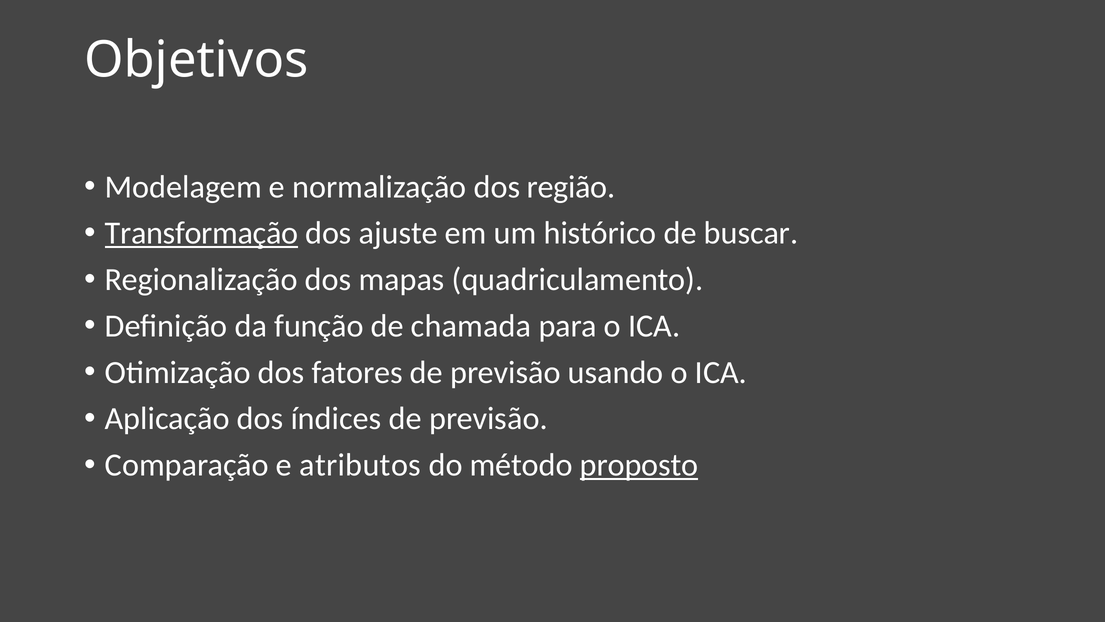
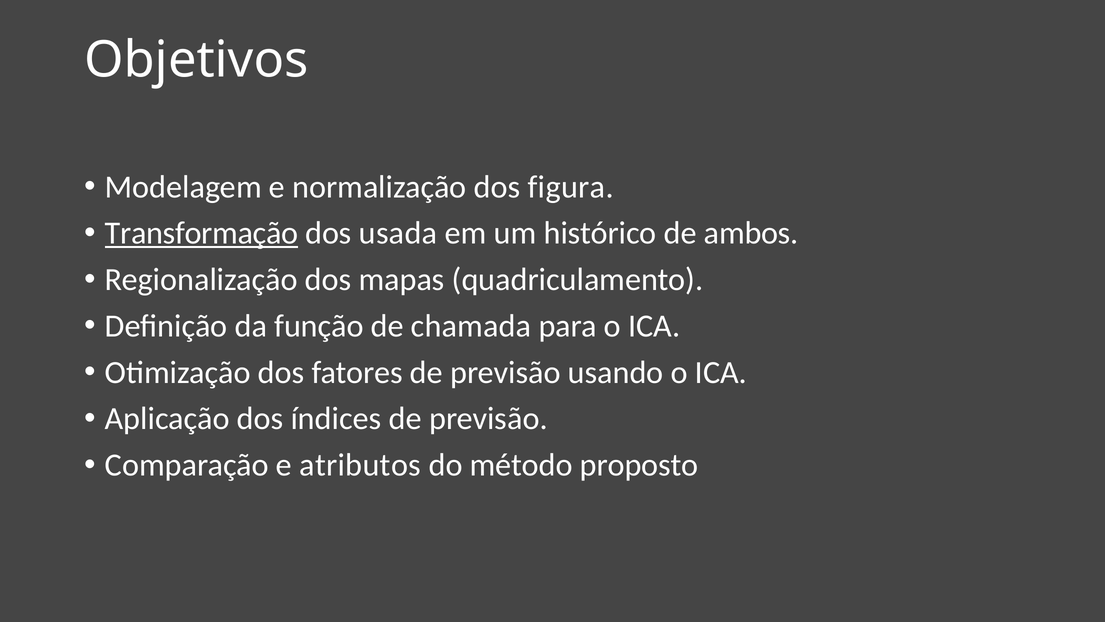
região: região -> figura
ajuste: ajuste -> usada
buscar: buscar -> ambos
proposto underline: present -> none
